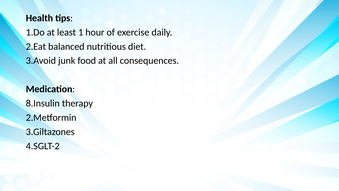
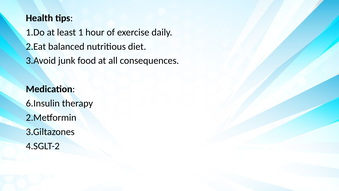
8.Insulin: 8.Insulin -> 6.Insulin
